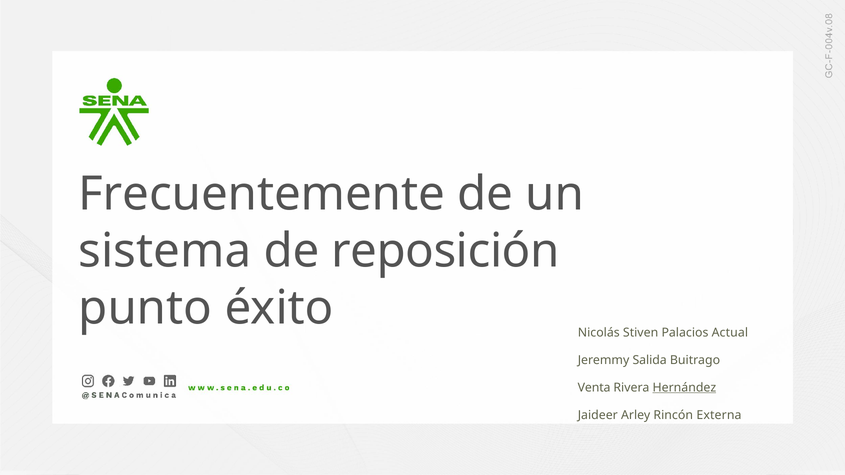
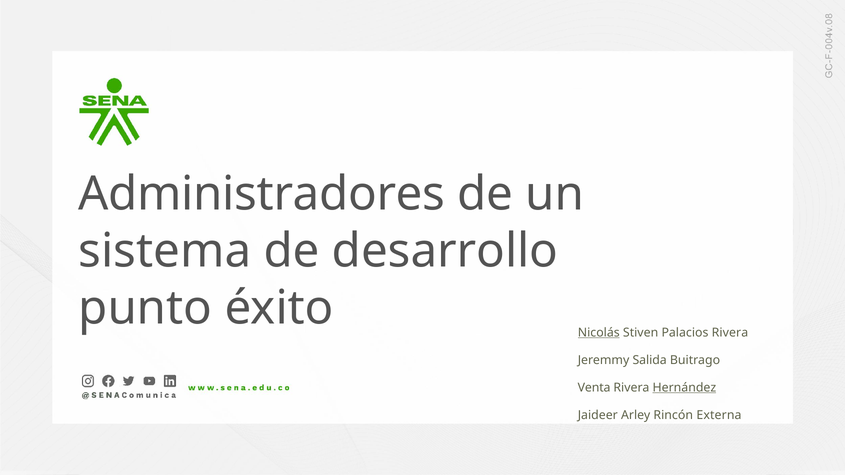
Frecuentemente: Frecuentemente -> Administradores
reposición: reposición -> desarrollo
Nicolás underline: none -> present
Palacios Actual: Actual -> Rivera
